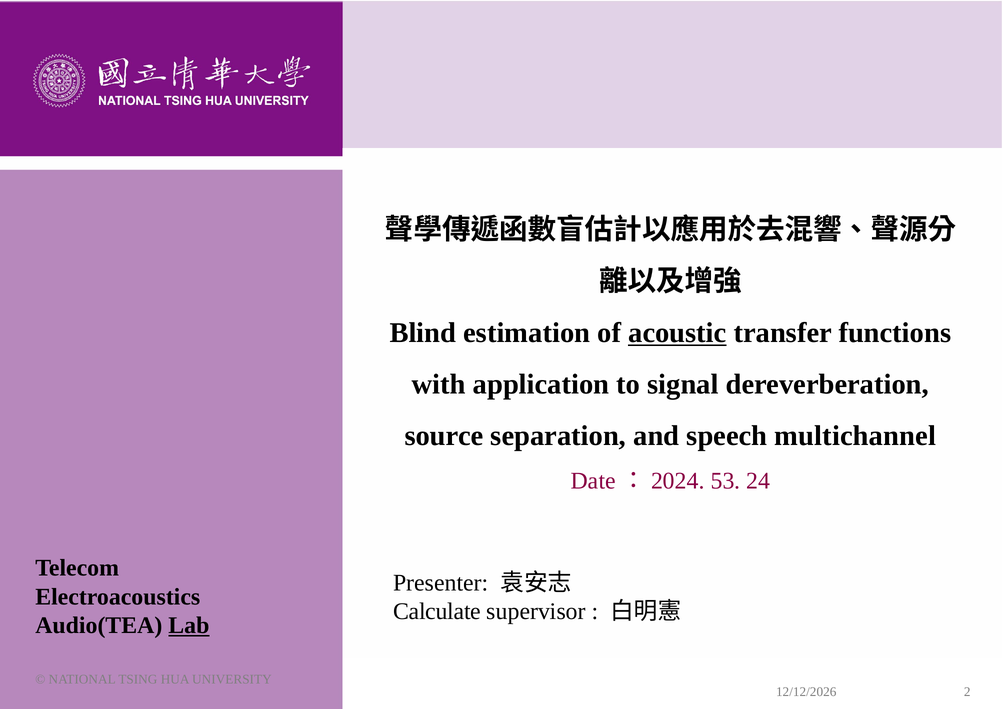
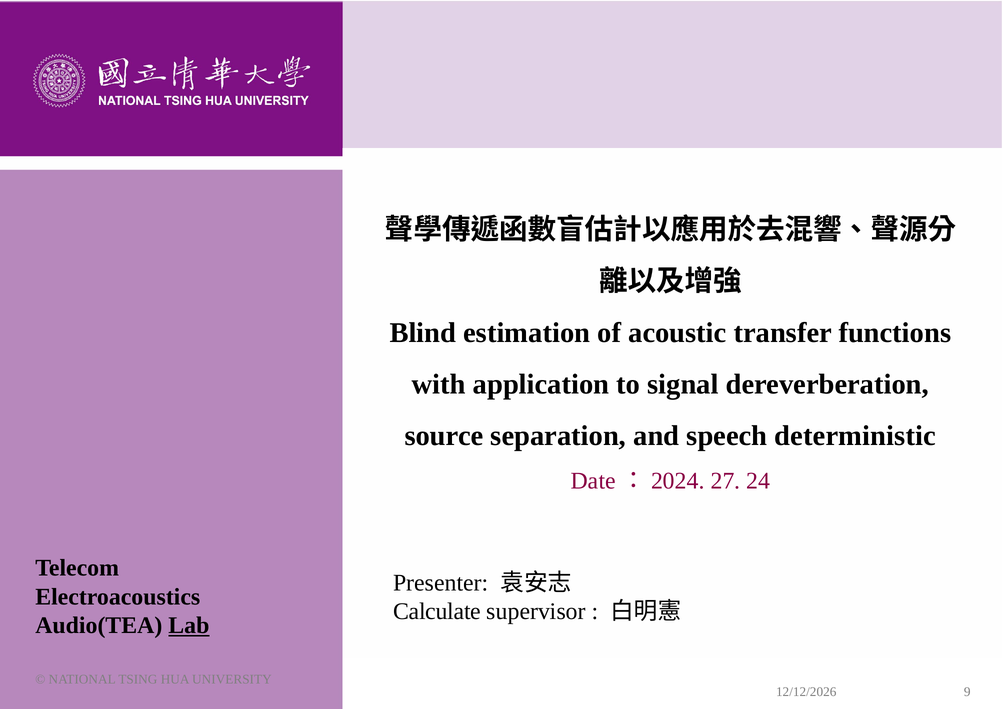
acoustic underline: present -> none
multichannel: multichannel -> deterministic
53: 53 -> 27
2: 2 -> 9
